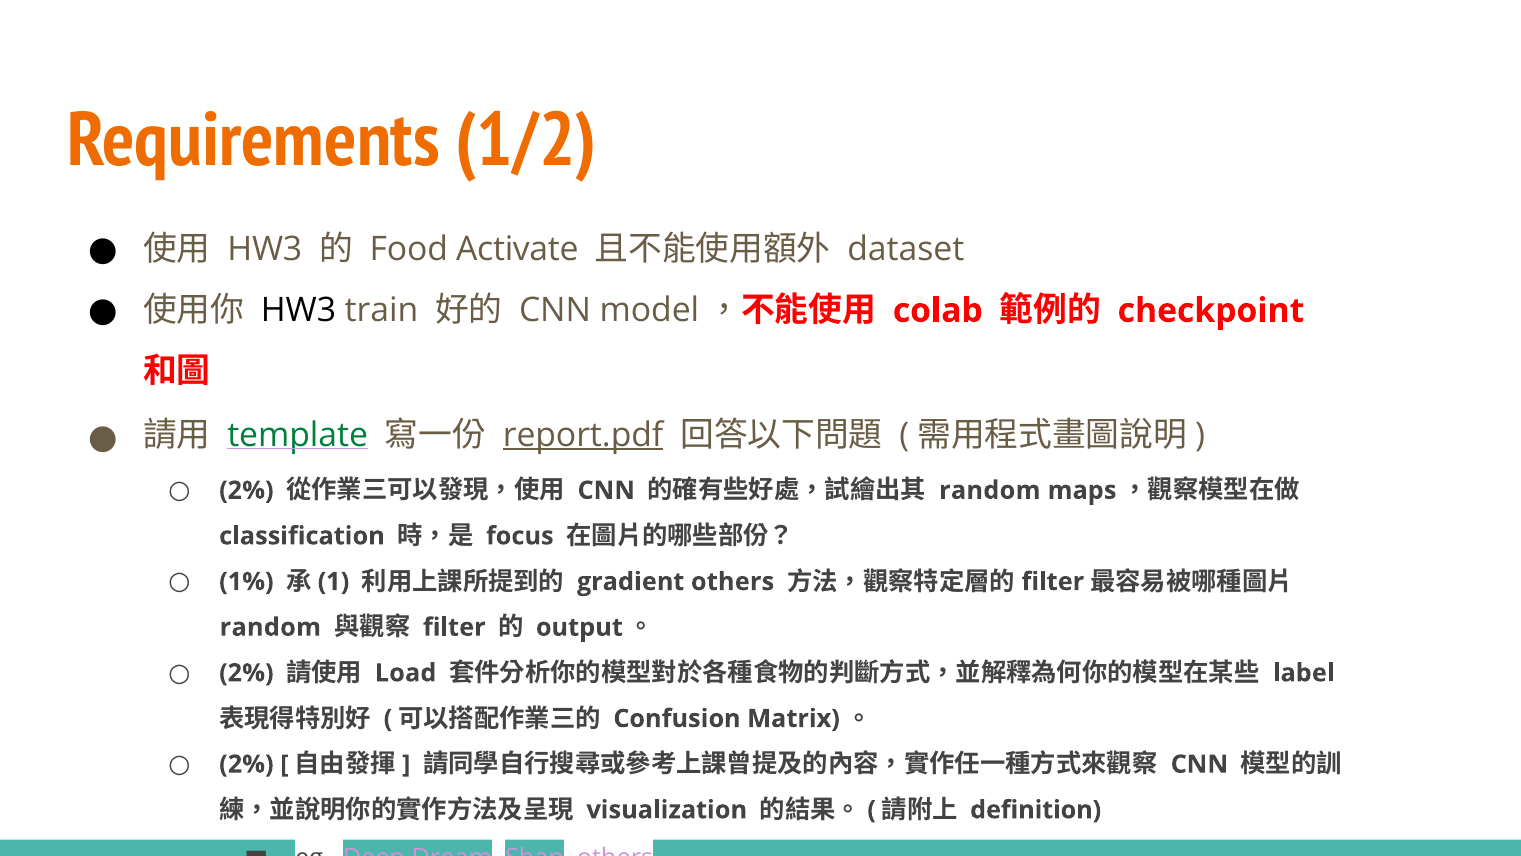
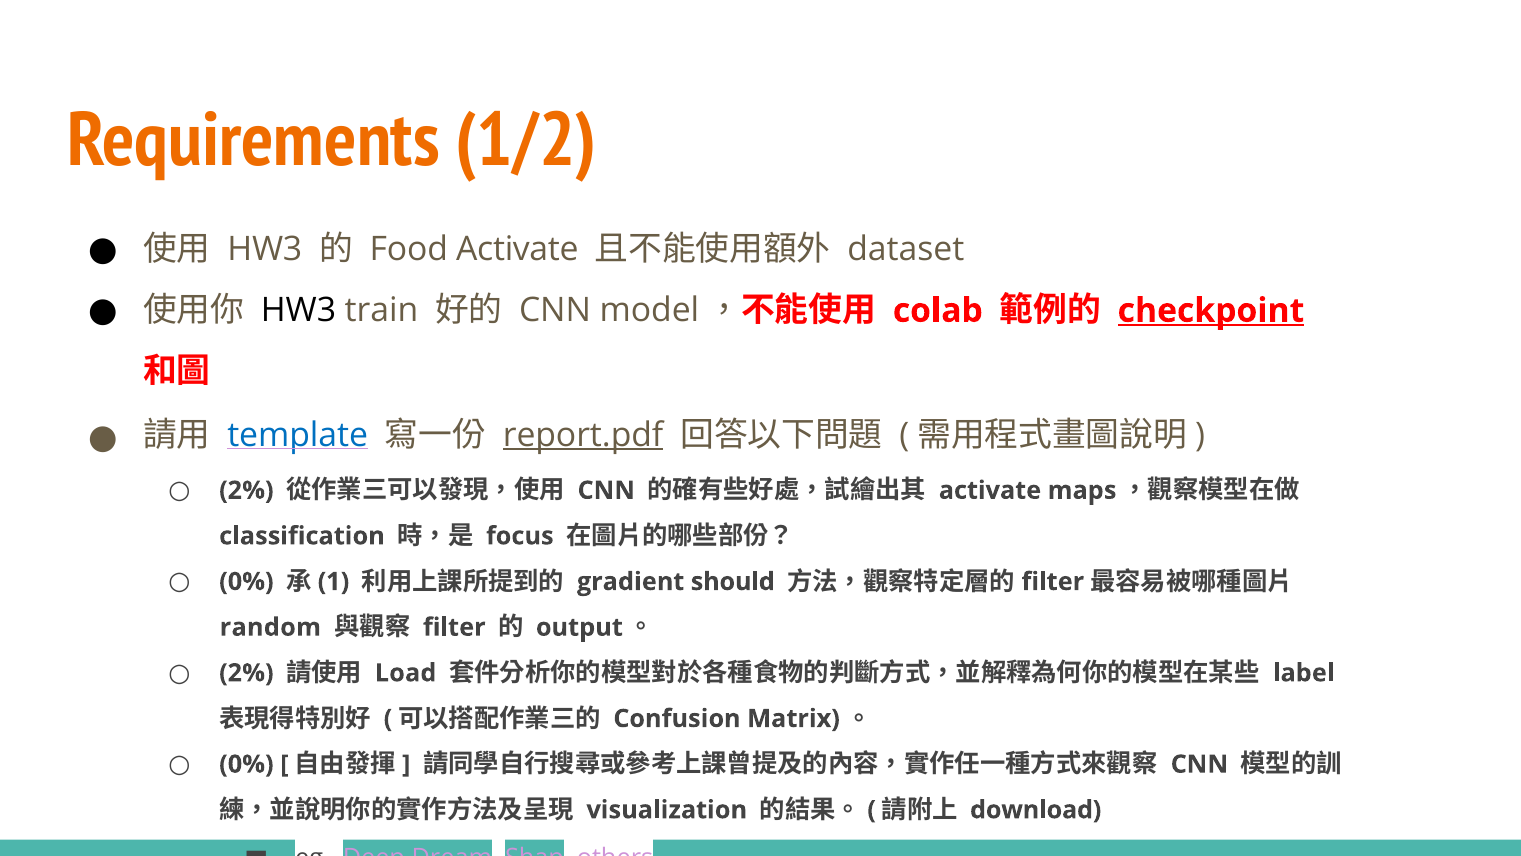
checkpoint underline: none -> present
template colour: green -> blue
random at (990, 490): random -> activate
1% at (246, 581): 1% -> 0%
gradient others: others -> should
2% at (246, 764): 2% -> 0%
definition: definition -> download
